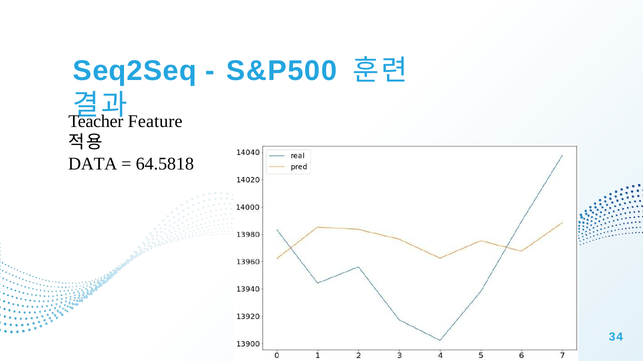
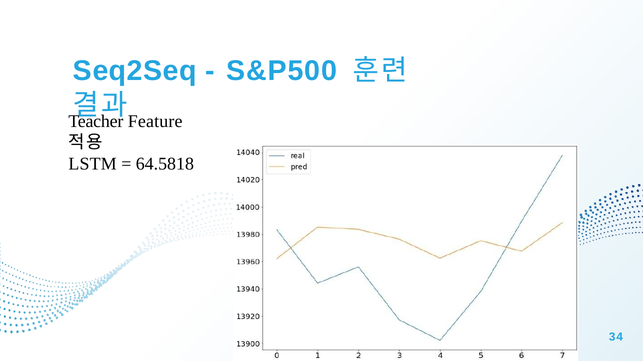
DATA: DATA -> LSTM
